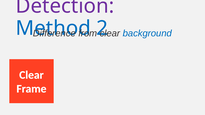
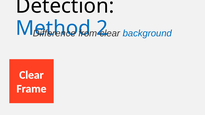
Detection colour: purple -> black
